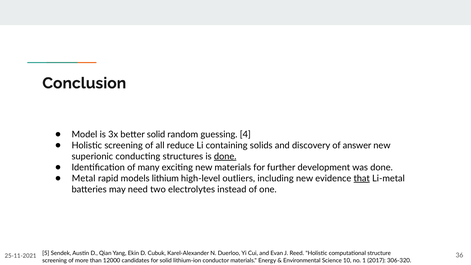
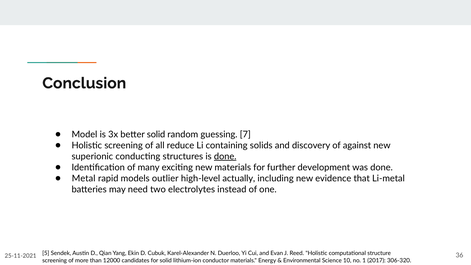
4: 4 -> 7
answer: answer -> against
lithium: lithium -> outlier
outliers: outliers -> actually
that underline: present -> none
